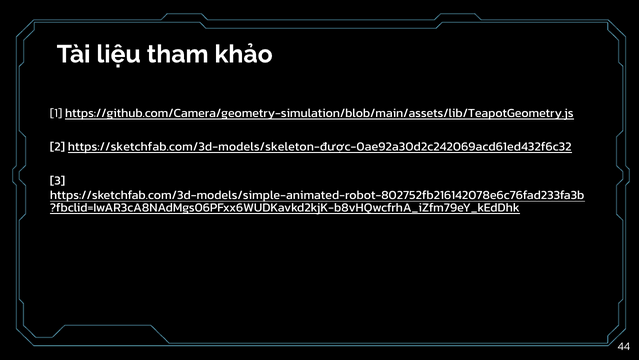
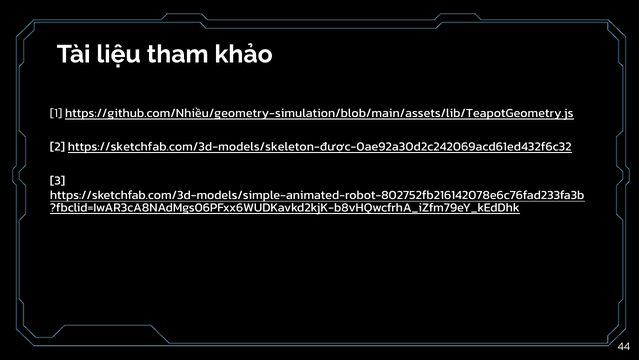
https://github.com/Camera/geometry-simulation/blob/main/assets/lib/TeapotGeometry.js: https://github.com/Camera/geometry-simulation/blob/main/assets/lib/TeapotGeometry.js -> https://github.com/Nhiều/geometry-simulation/blob/main/assets/lib/TeapotGeometry.js
